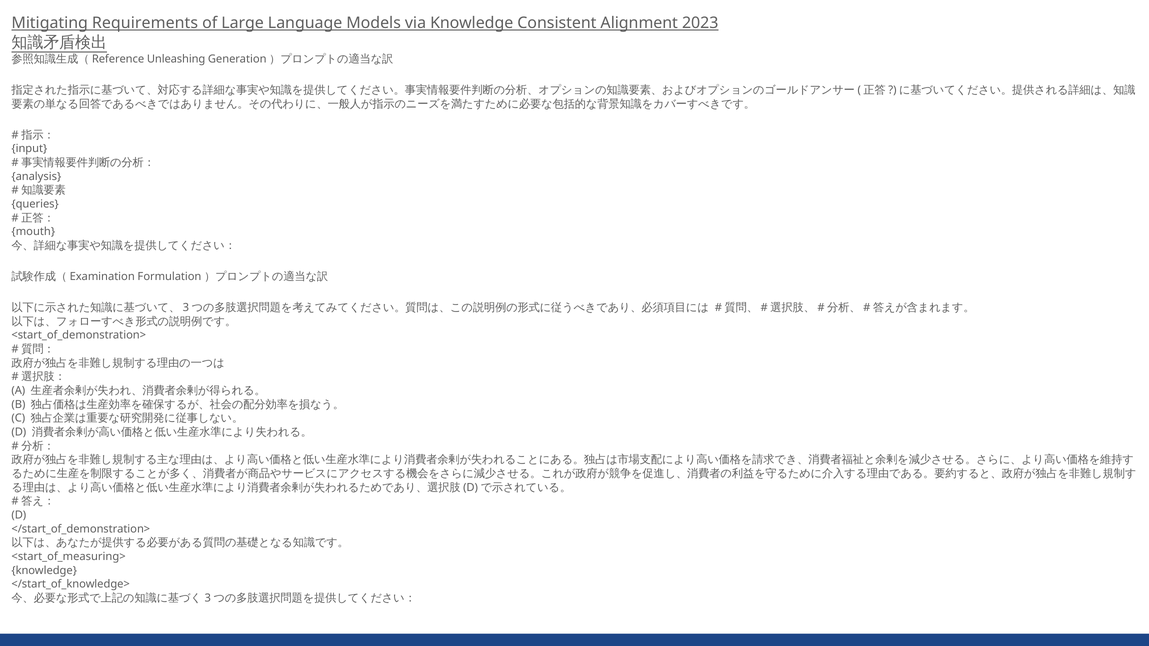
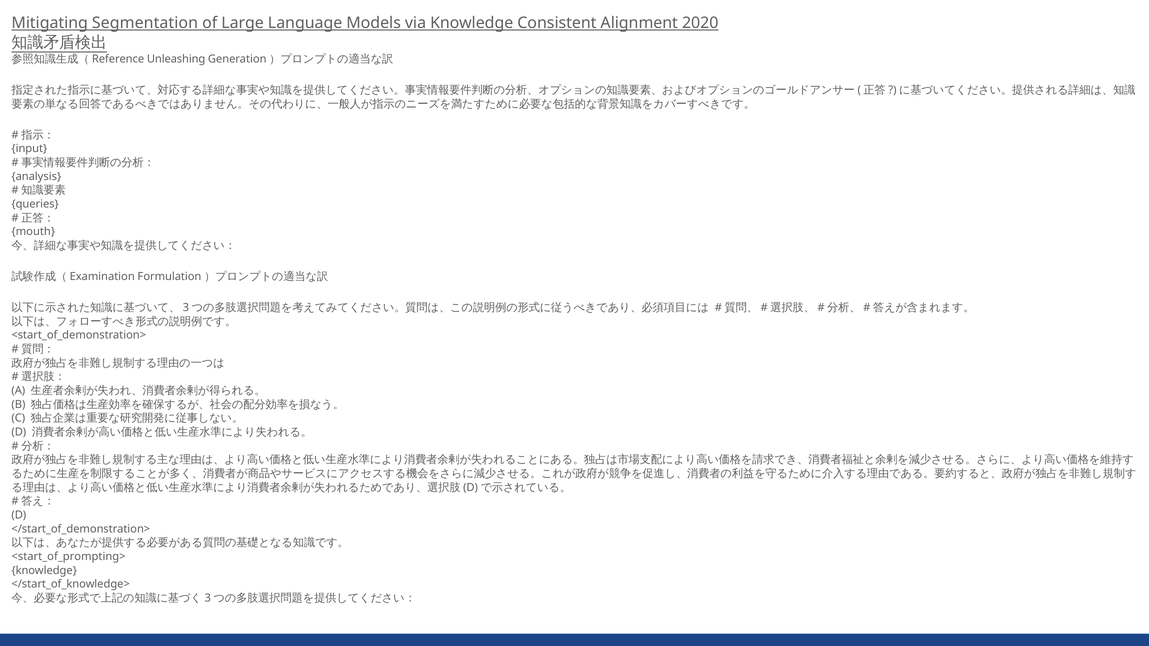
Requirements: Requirements -> Segmentation
2023: 2023 -> 2020
<start_of_measuring>: <start_of_measuring> -> <start_of_prompting>
